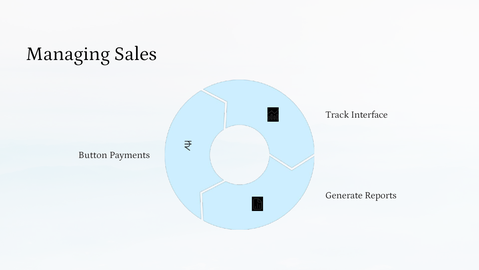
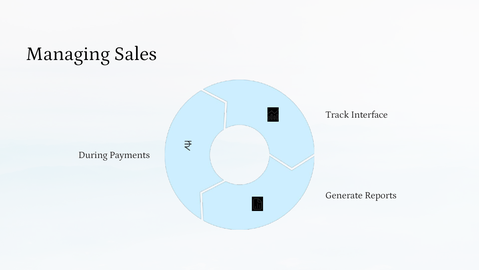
Button: Button -> During
